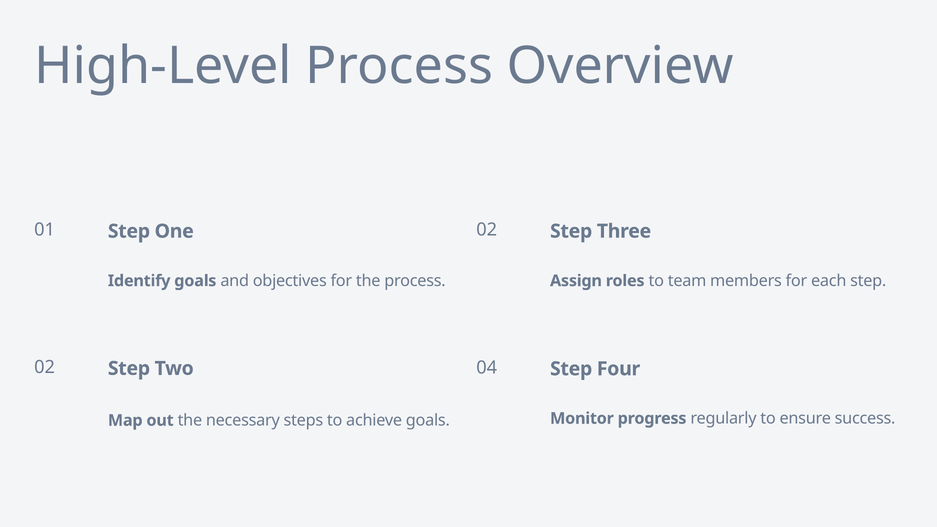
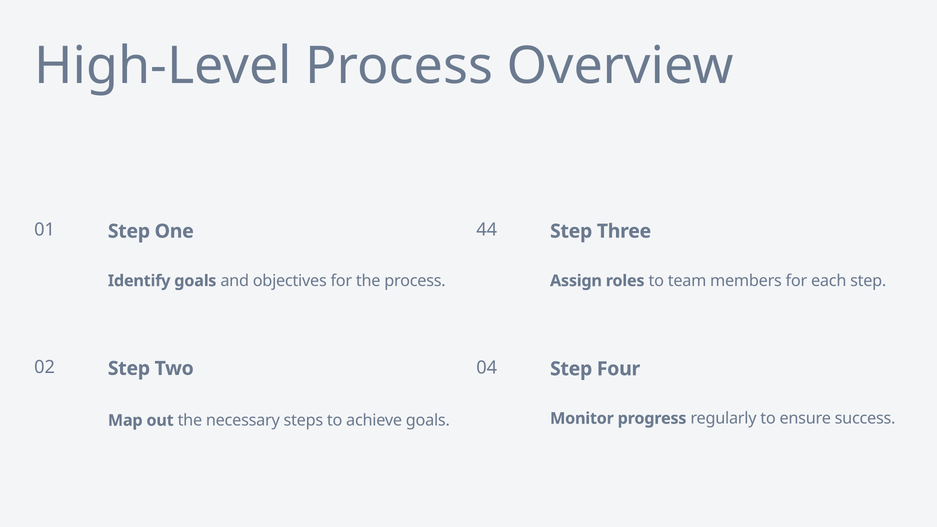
01 02: 02 -> 44
